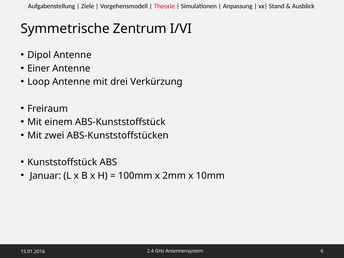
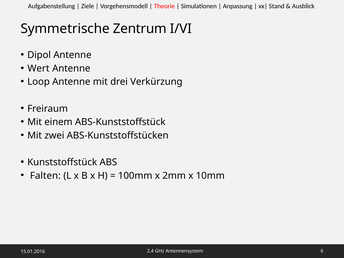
Einer: Einer -> Wert
Januar: Januar -> Falten
